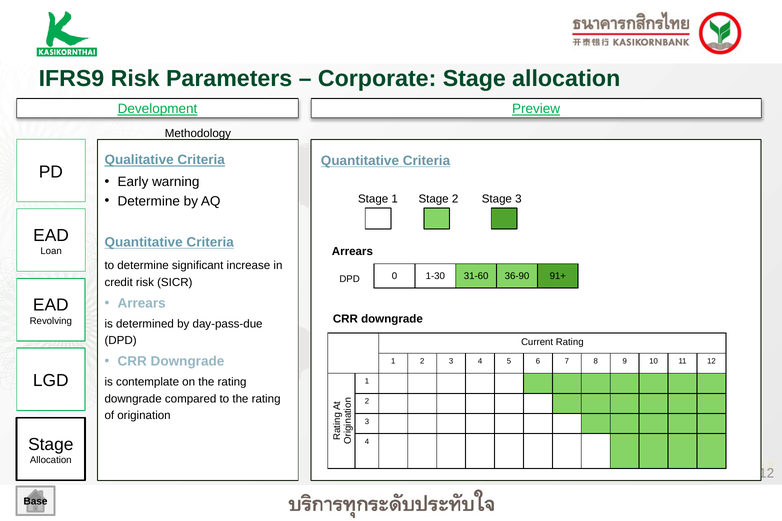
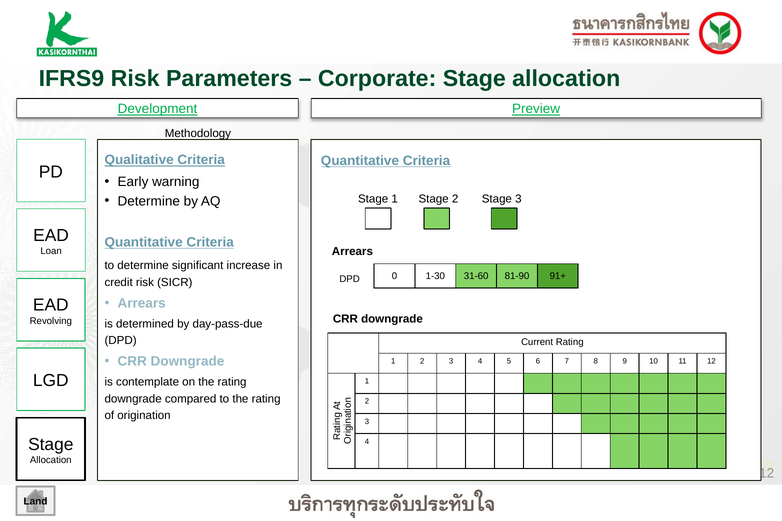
36-90: 36-90 -> 81-90
Base: Base -> Land
